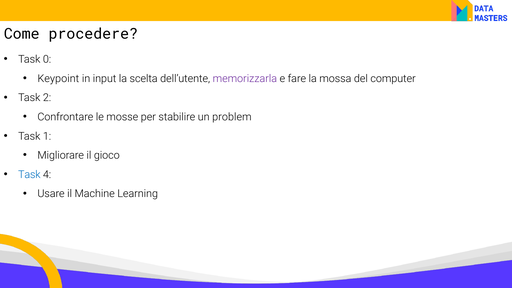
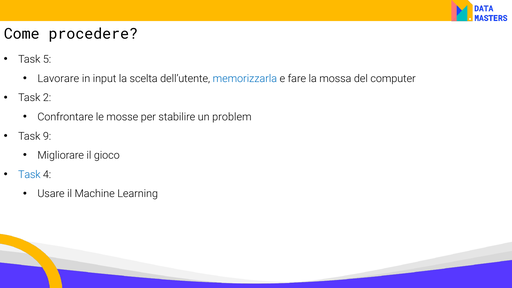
0: 0 -> 5
Keypoint: Keypoint -> Lavorare
memorizzarla colour: purple -> blue
1: 1 -> 9
